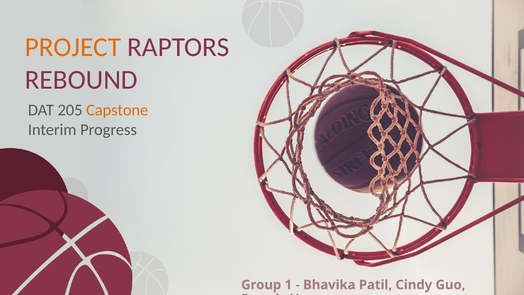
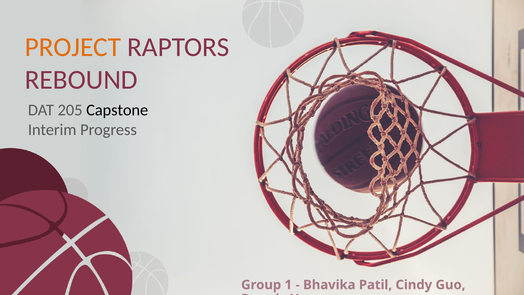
Capstone colour: orange -> black
